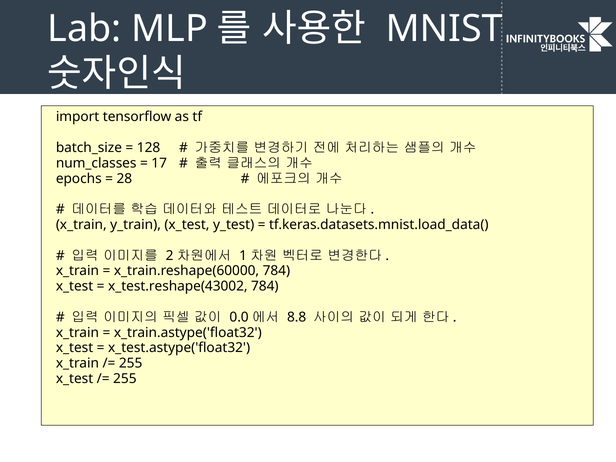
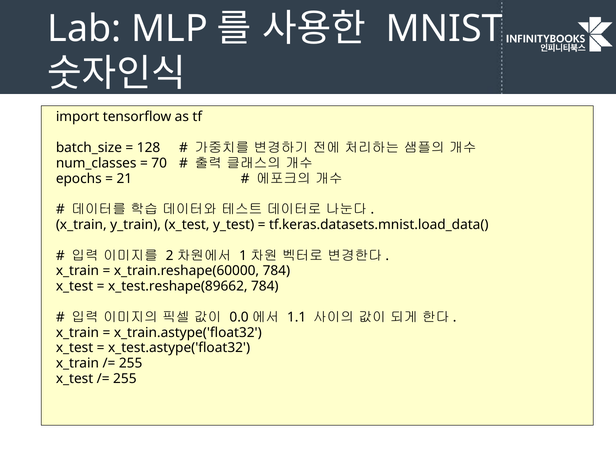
17: 17 -> 70
28: 28 -> 21
x_test.reshape(43002: x_test.reshape(43002 -> x_test.reshape(89662
8.8: 8.8 -> 1.1
